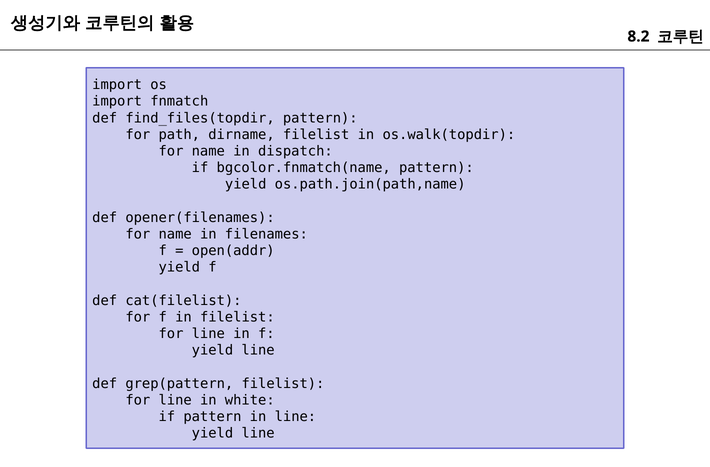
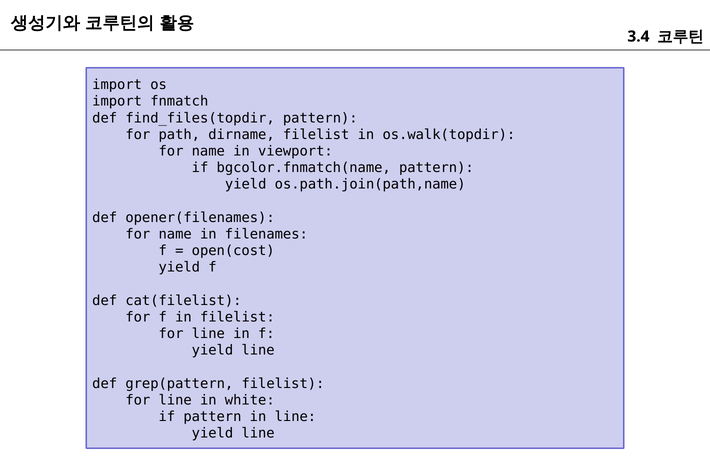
8.2: 8.2 -> 3.4
dispatch: dispatch -> viewport
open(addr: open(addr -> open(cost
